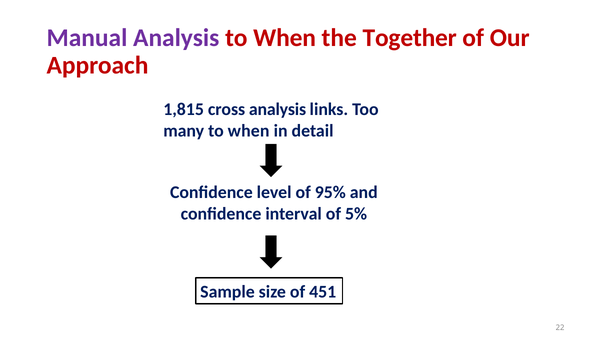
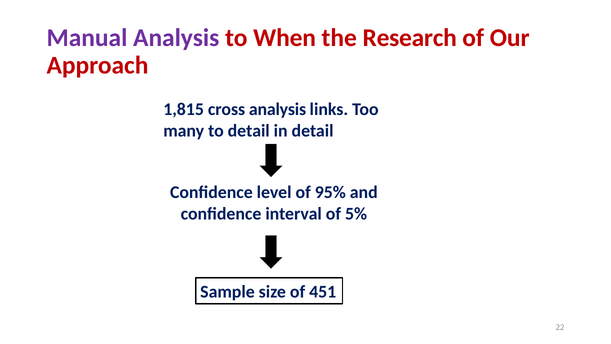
Together: Together -> Research
many to when: when -> detail
